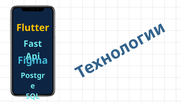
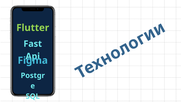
Flutter colour: yellow -> light green
